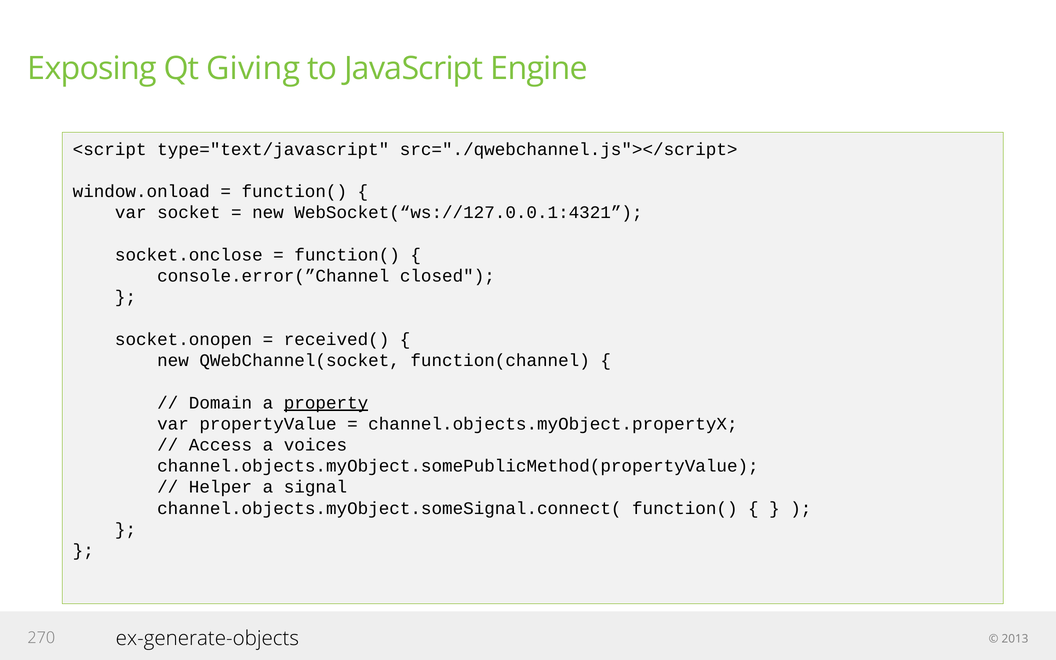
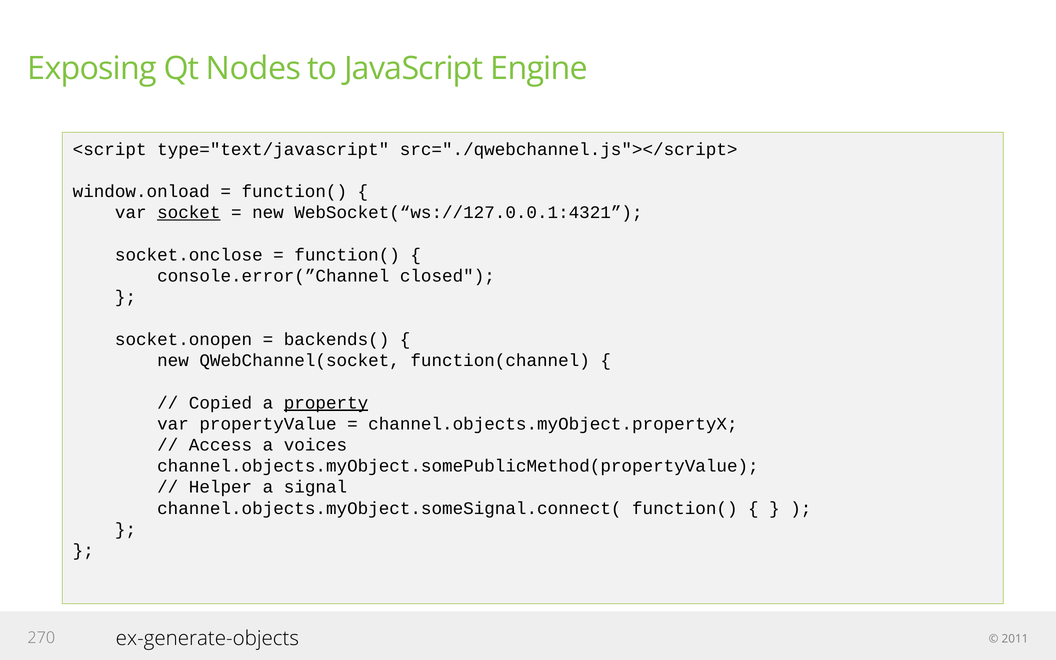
Giving: Giving -> Nodes
socket underline: none -> present
received(: received( -> backends(
Domain: Domain -> Copied
2013: 2013 -> 2011
